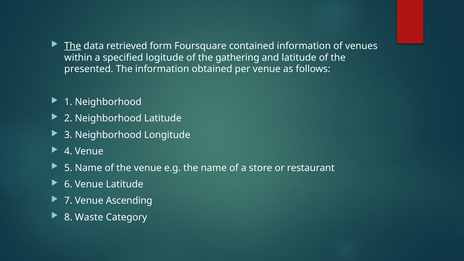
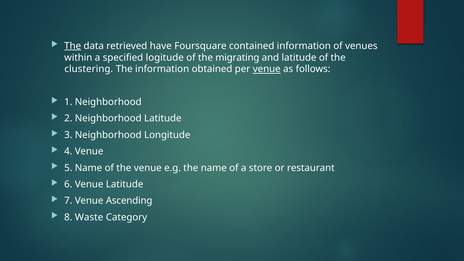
form: form -> have
gathering: gathering -> migrating
presented: presented -> clustering
venue at (267, 69) underline: none -> present
